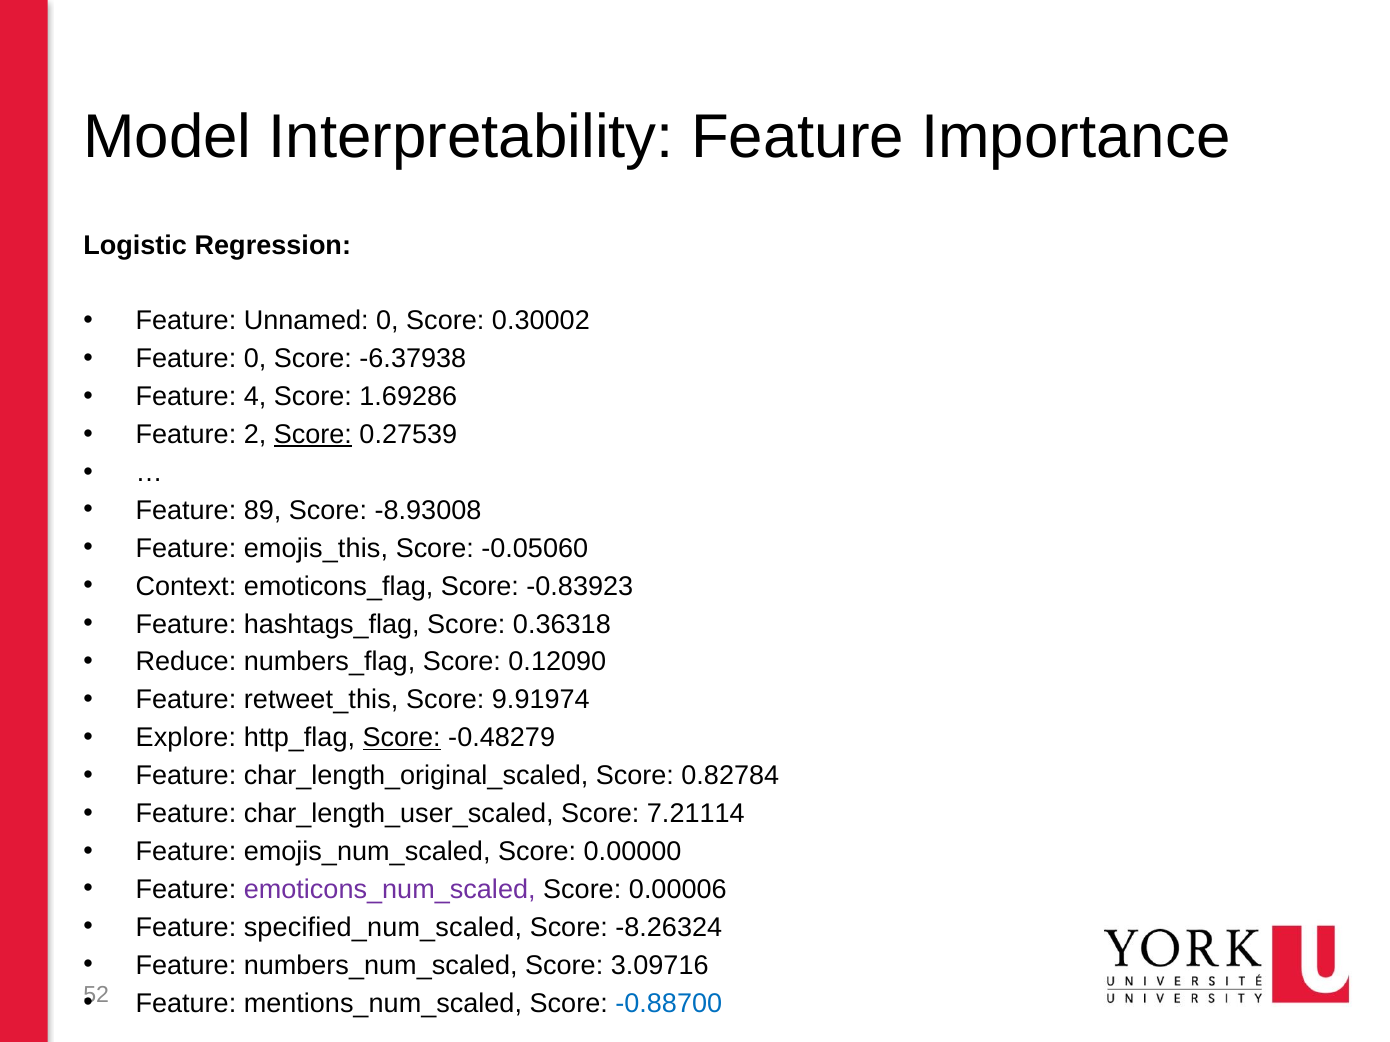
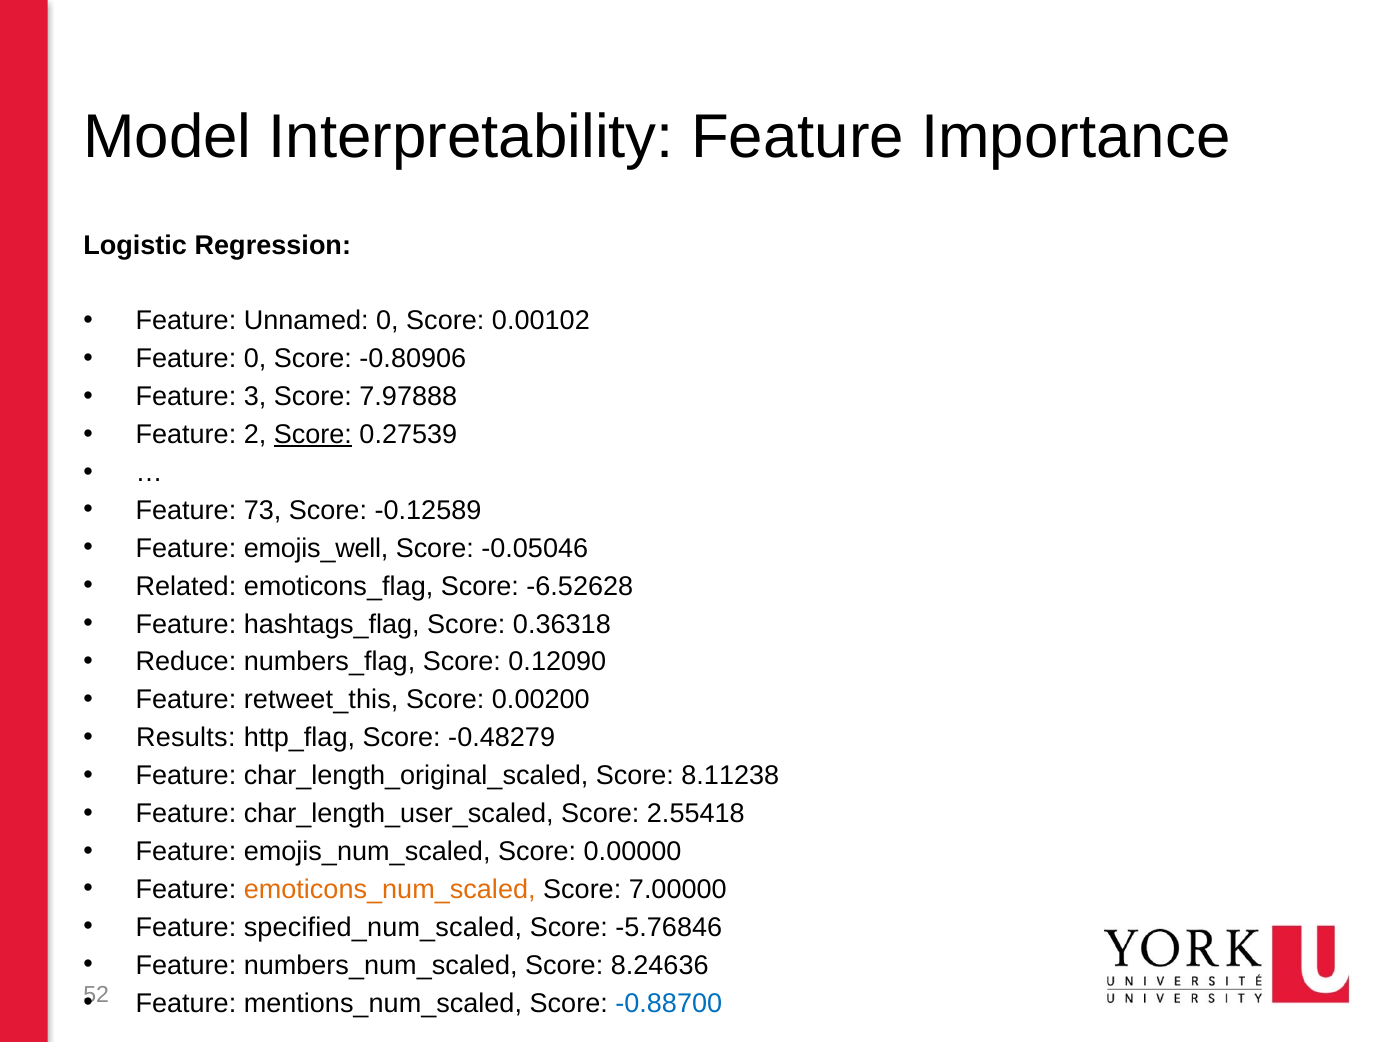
0.30002: 0.30002 -> 0.00102
-6.37938: -6.37938 -> -0.80906
4: 4 -> 3
1.69286: 1.69286 -> 7.97888
89: 89 -> 73
-8.93008: -8.93008 -> -0.12589
emojis_this: emojis_this -> emojis_well
-0.05060: -0.05060 -> -0.05046
Context: Context -> Related
-0.83923: -0.83923 -> -6.52628
9.91974: 9.91974 -> 0.00200
Explore: Explore -> Results
Score at (402, 738) underline: present -> none
0.82784: 0.82784 -> 8.11238
7.21114: 7.21114 -> 2.55418
emoticons_num_scaled colour: purple -> orange
0.00006: 0.00006 -> 7.00000
-8.26324: -8.26324 -> -5.76846
3.09716: 3.09716 -> 8.24636
